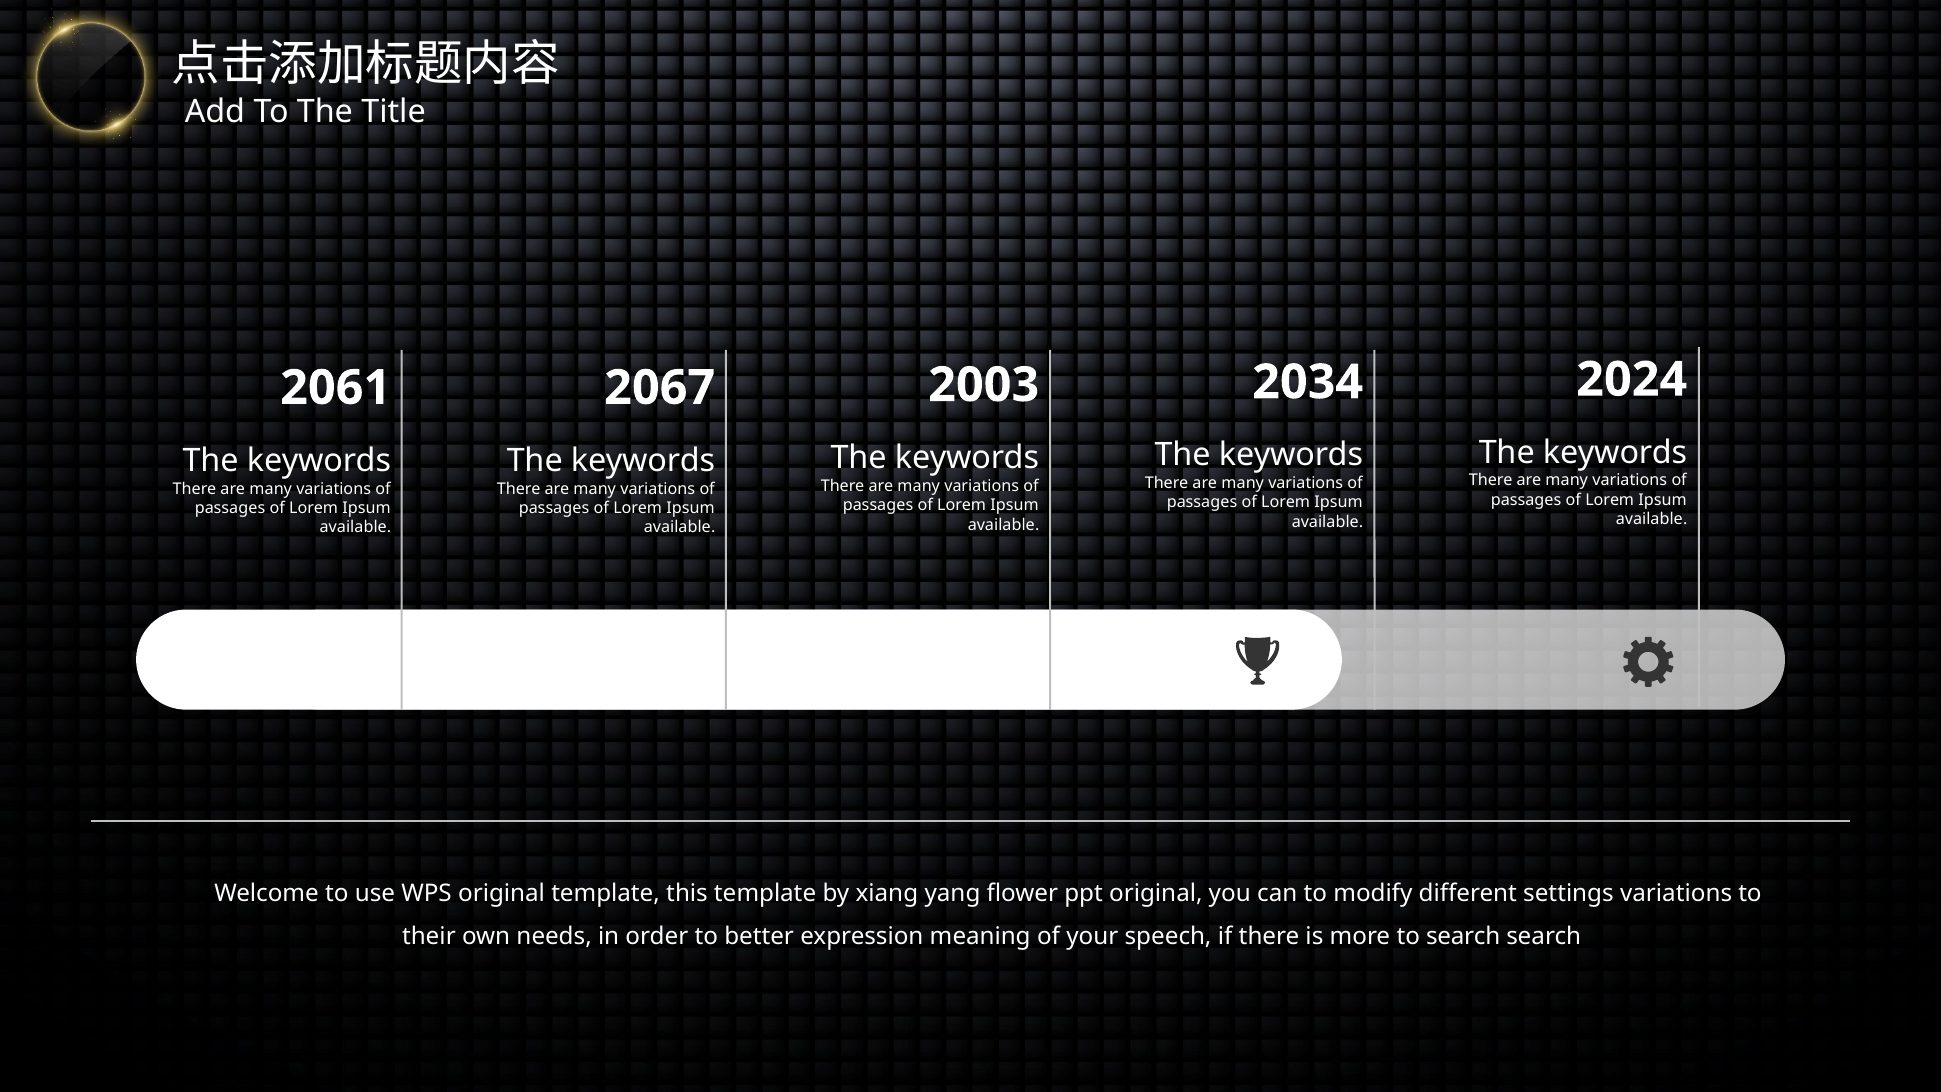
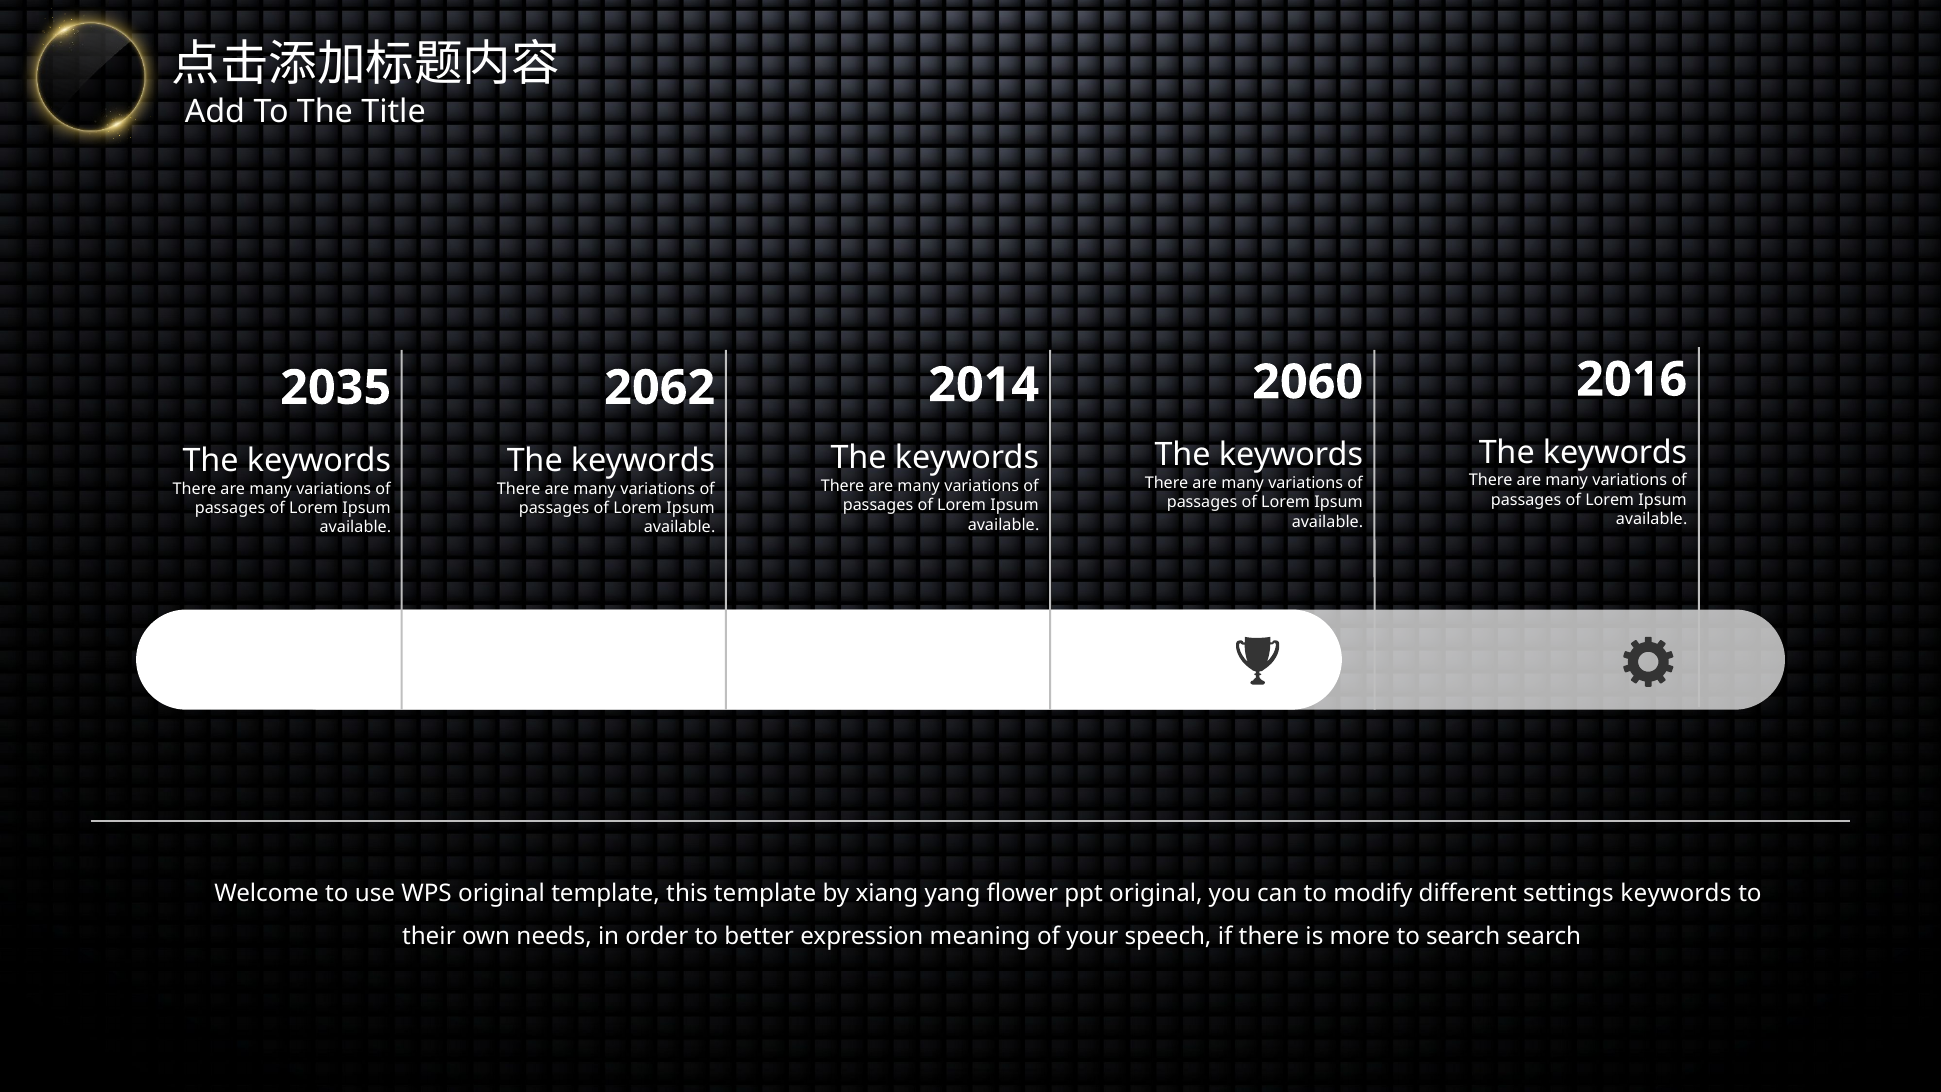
2024: 2024 -> 2016
2034: 2034 -> 2060
2003: 2003 -> 2014
2061: 2061 -> 2035
2067: 2067 -> 2062
settings variations: variations -> keywords
